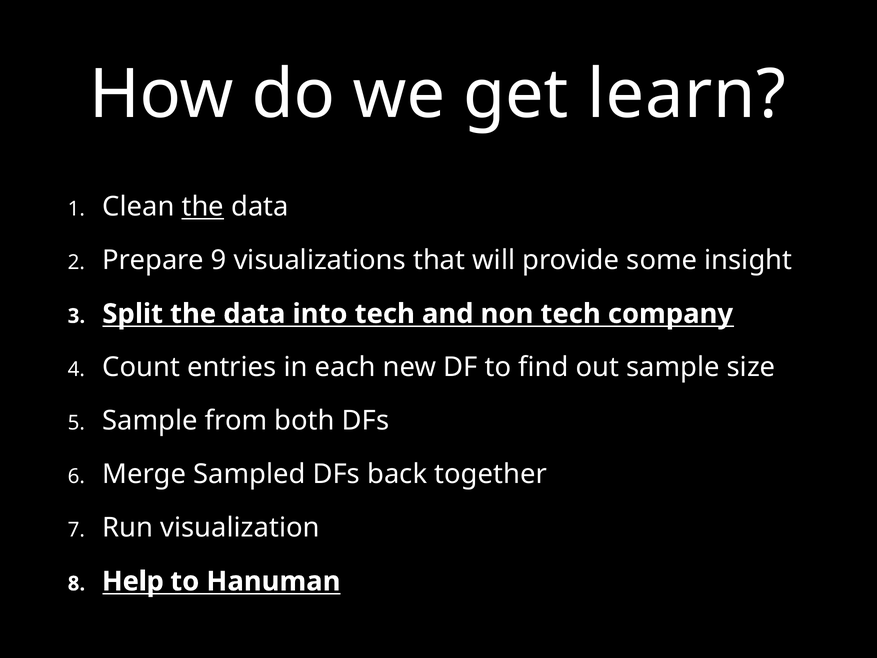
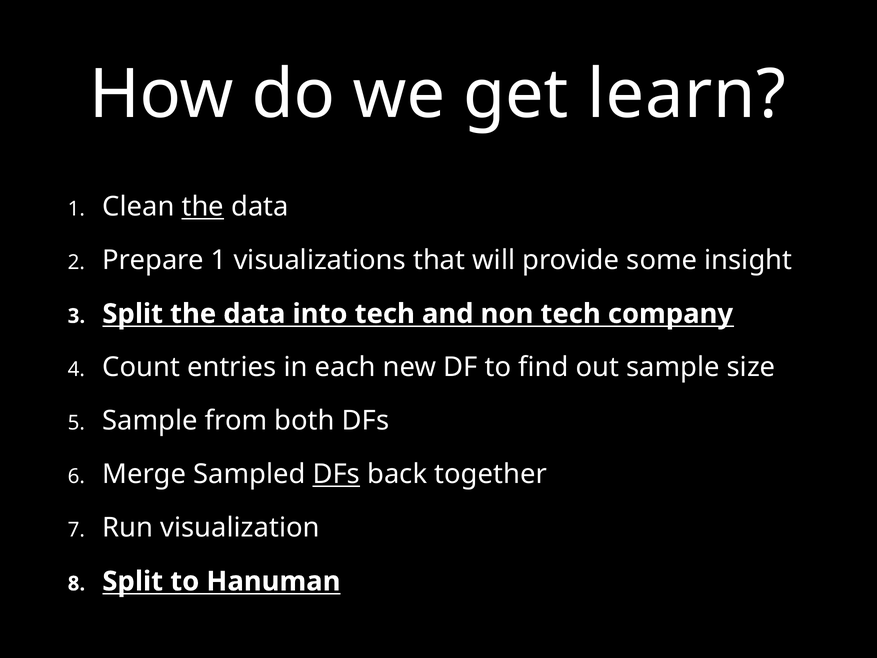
Prepare 9: 9 -> 1
DFs at (336, 474) underline: none -> present
Help at (133, 581): Help -> Split
